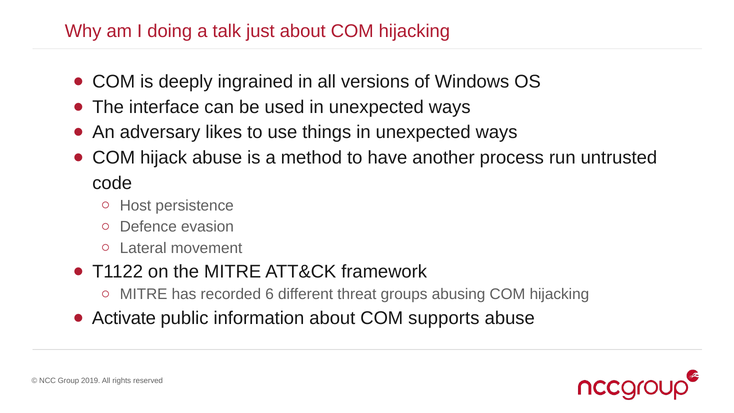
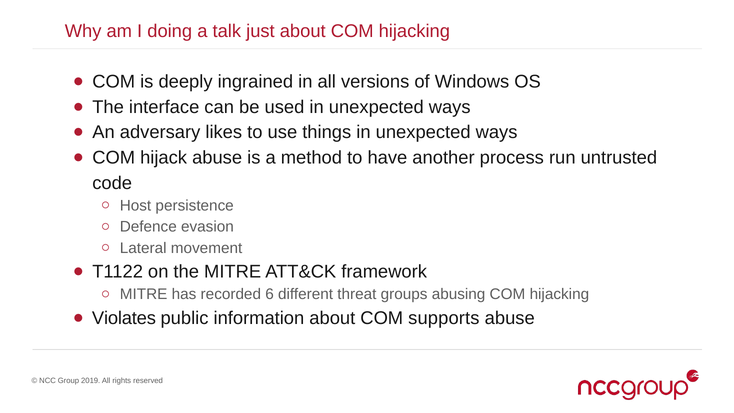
Activate: Activate -> Violates
